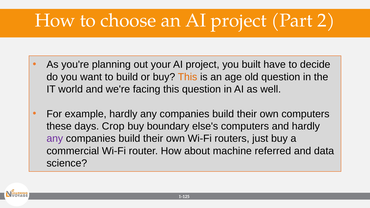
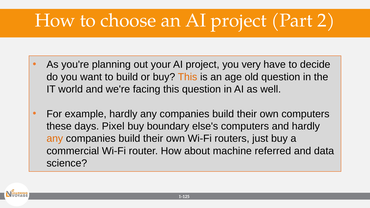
built: built -> very
Crop: Crop -> Pixel
any at (55, 139) colour: purple -> orange
